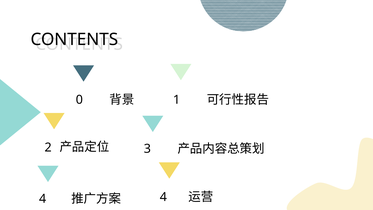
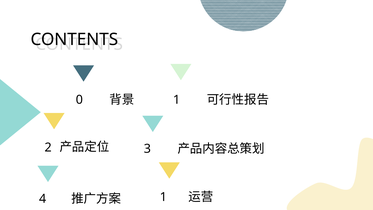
4 4: 4 -> 1
